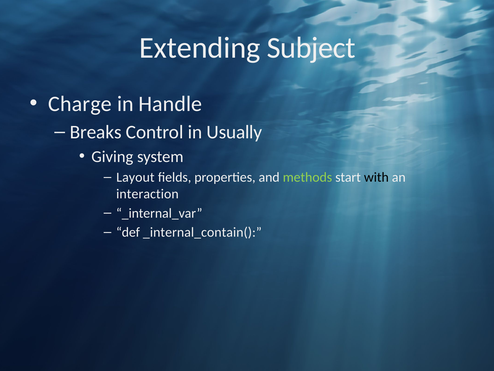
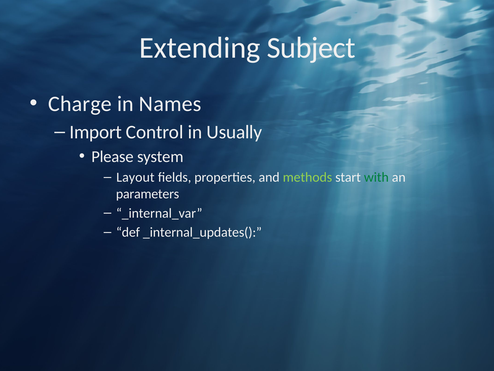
Handle: Handle -> Names
Breaks: Breaks -> Import
Giving: Giving -> Please
with colour: black -> green
interaction: interaction -> parameters
_internal_contain(: _internal_contain( -> _internal_updates(
